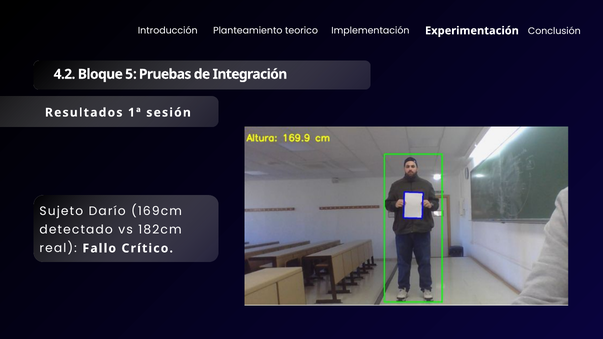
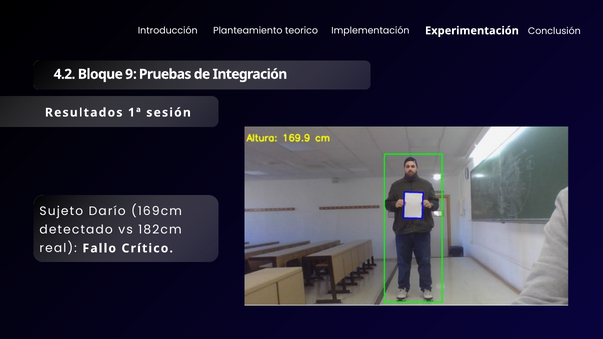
5: 5 -> 9
